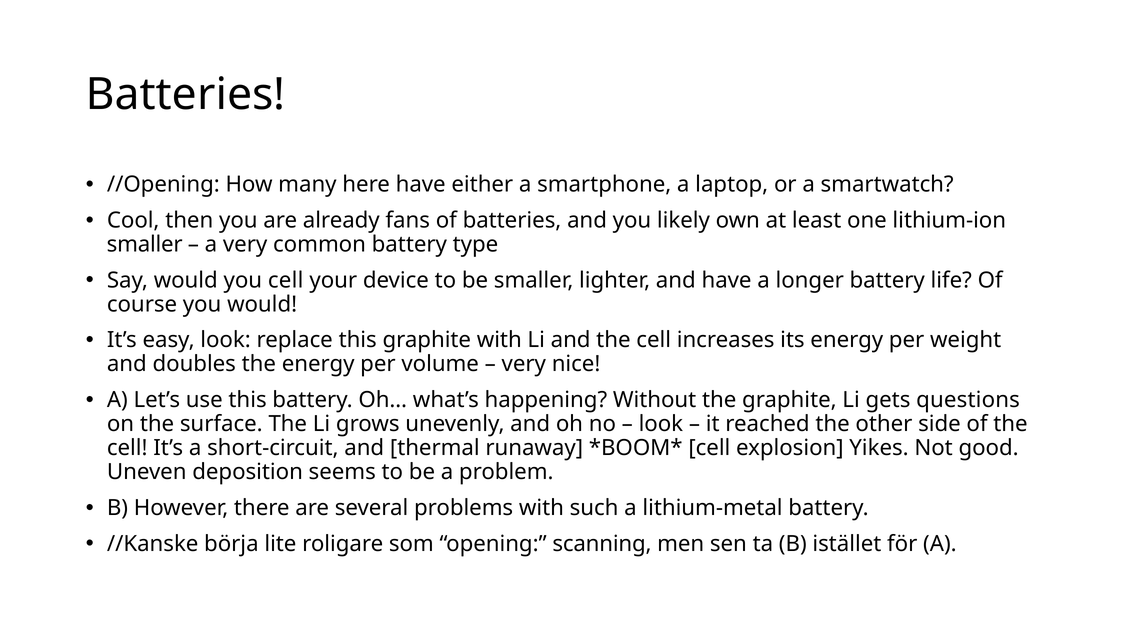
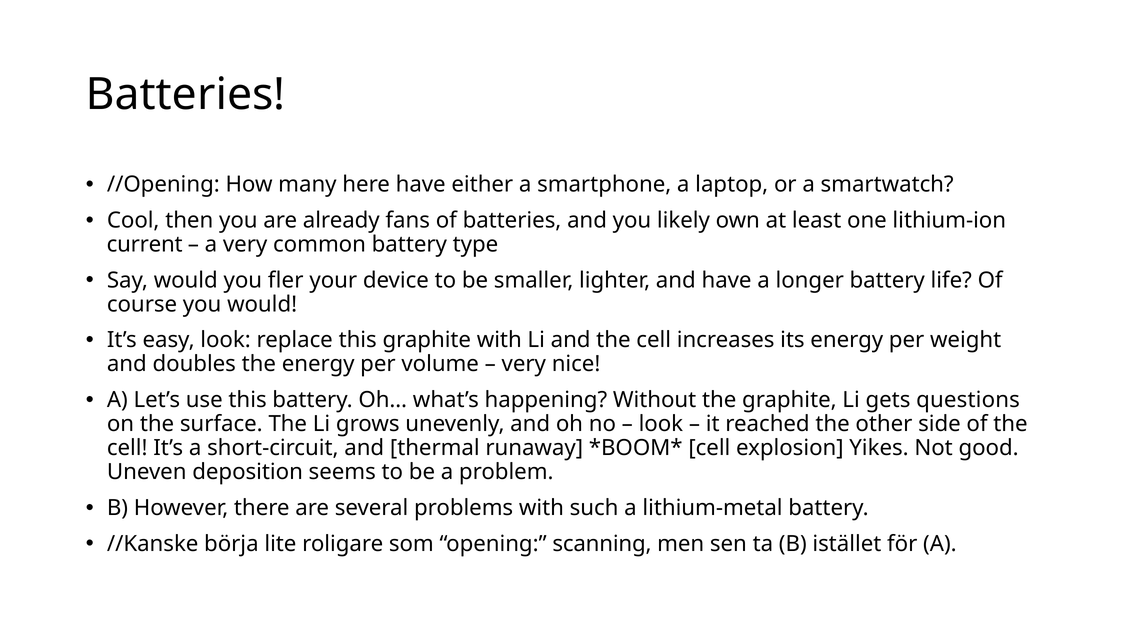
smaller at (145, 245): smaller -> current
you cell: cell -> fler
